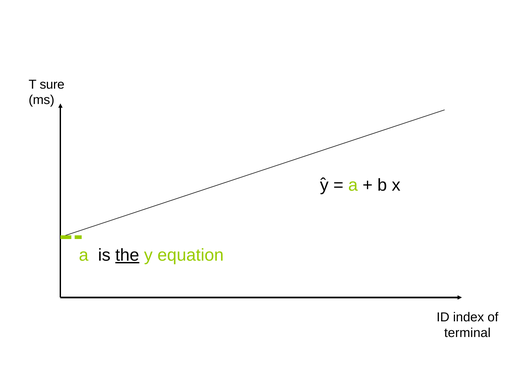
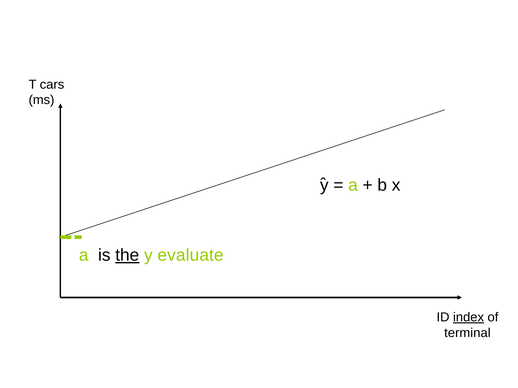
sure: sure -> cars
equation: equation -> evaluate
index underline: none -> present
